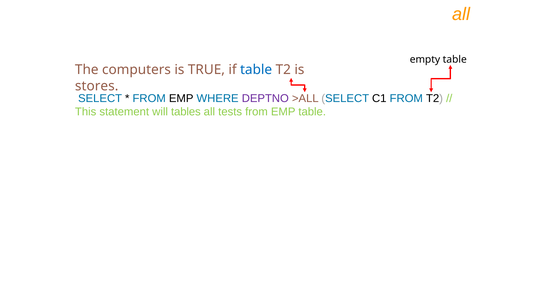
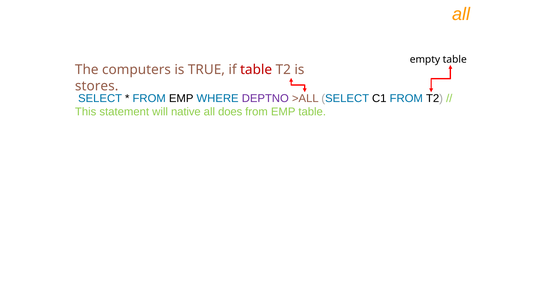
table at (256, 70) colour: blue -> red
tables: tables -> native
tests: tests -> does
